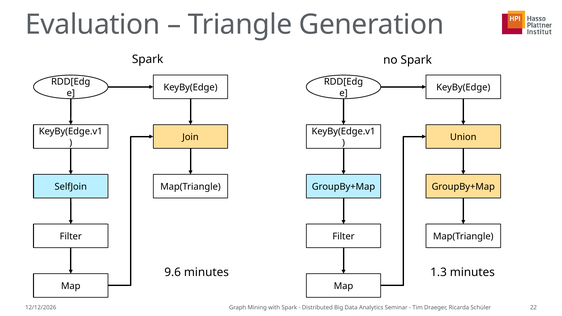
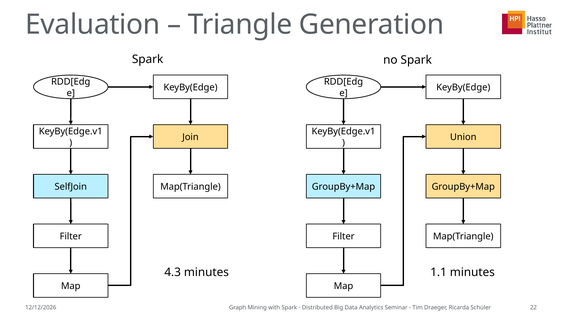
9.6: 9.6 -> 4.3
1.3: 1.3 -> 1.1
